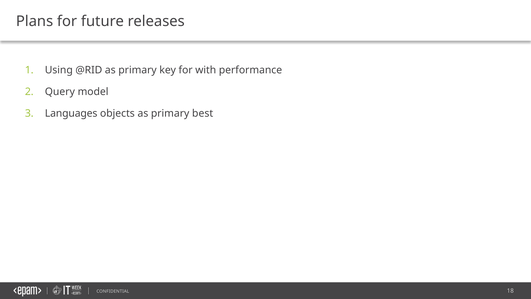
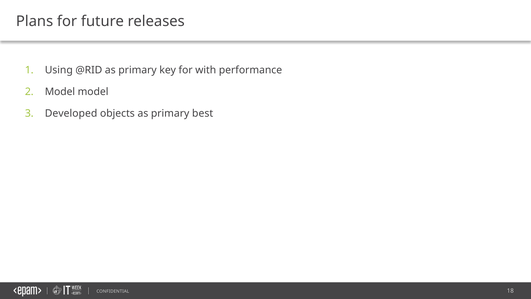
Query at (60, 92): Query -> Model
Languages: Languages -> Developed
